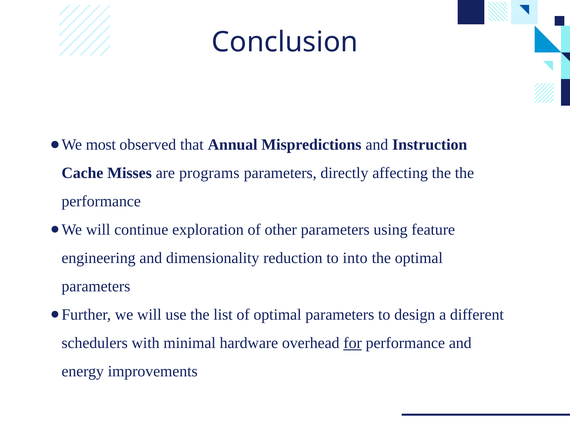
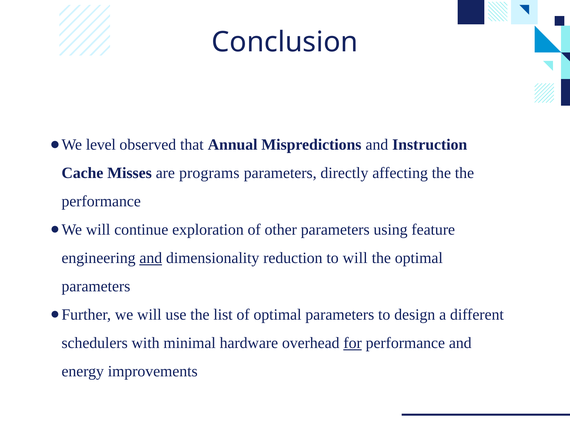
most: most -> level
and at (151, 258) underline: none -> present
to into: into -> will
